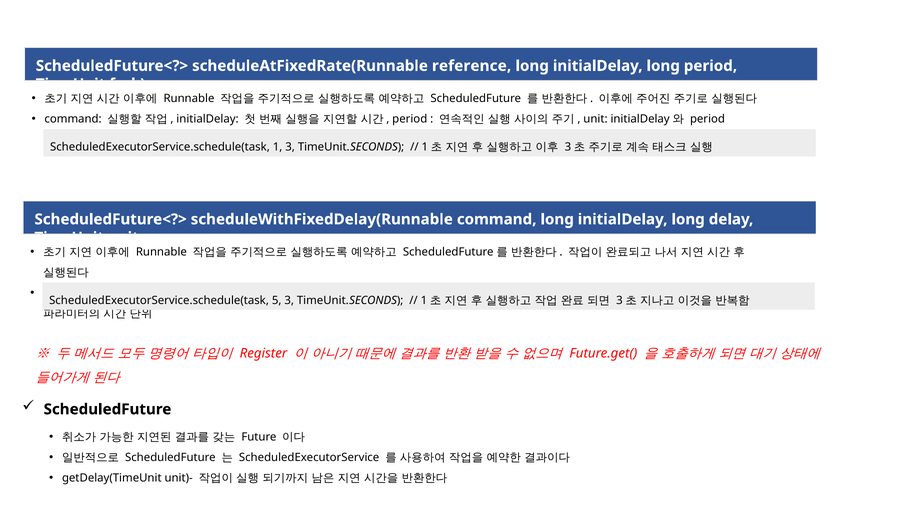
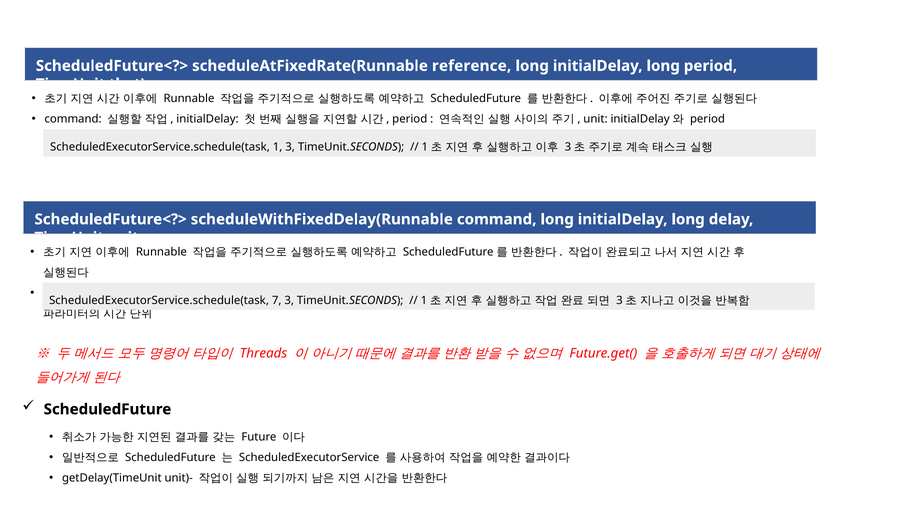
fork: fork -> that
5: 5 -> 7
Register: Register -> Threads
